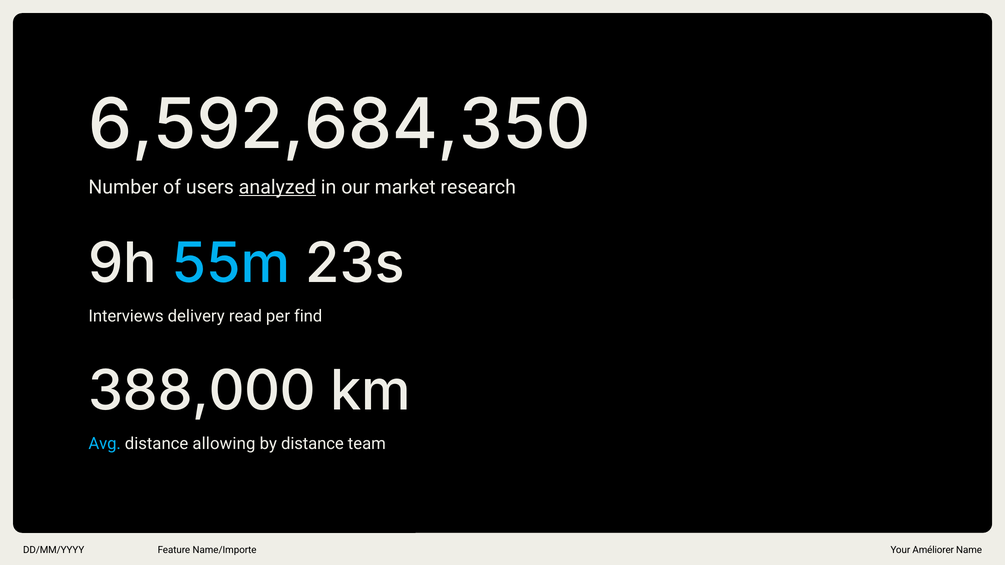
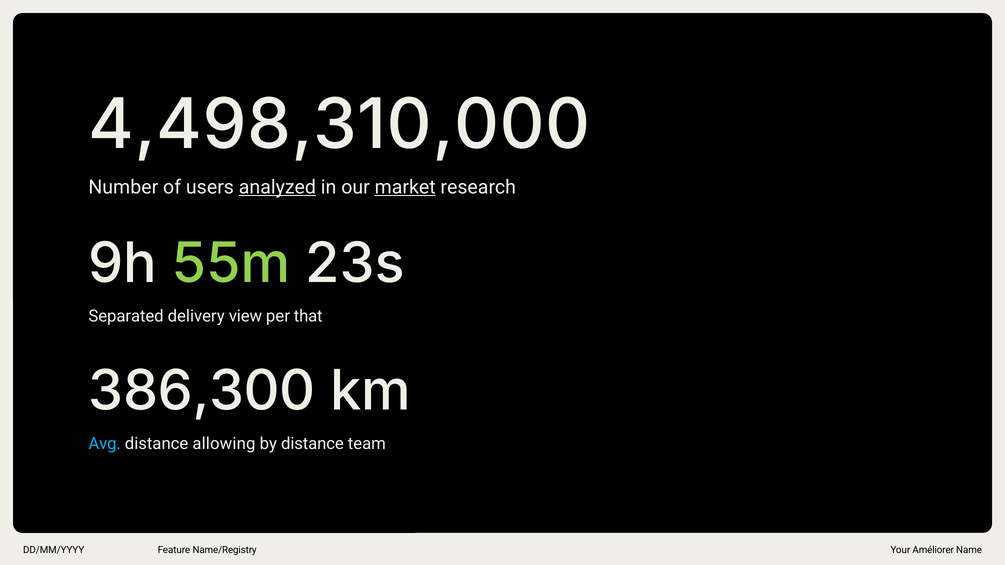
6,592,684,350: 6,592,684,350 -> 4,498,310,000
market underline: none -> present
55m colour: light blue -> light green
Interviews: Interviews -> Separated
read: read -> view
find: find -> that
388,000: 388,000 -> 386,300
Name/Importe: Name/Importe -> Name/Registry
